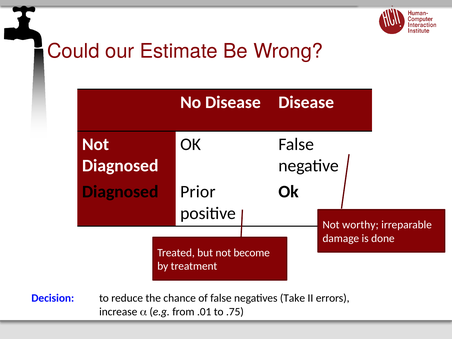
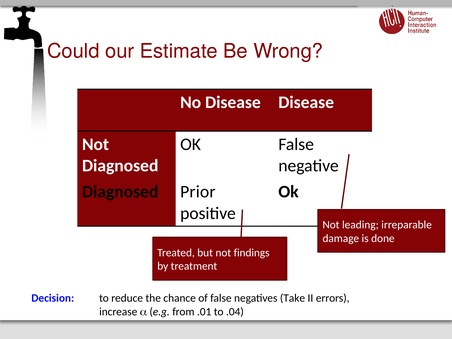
worthy: worthy -> leading
become: become -> findings
.75: .75 -> .04
